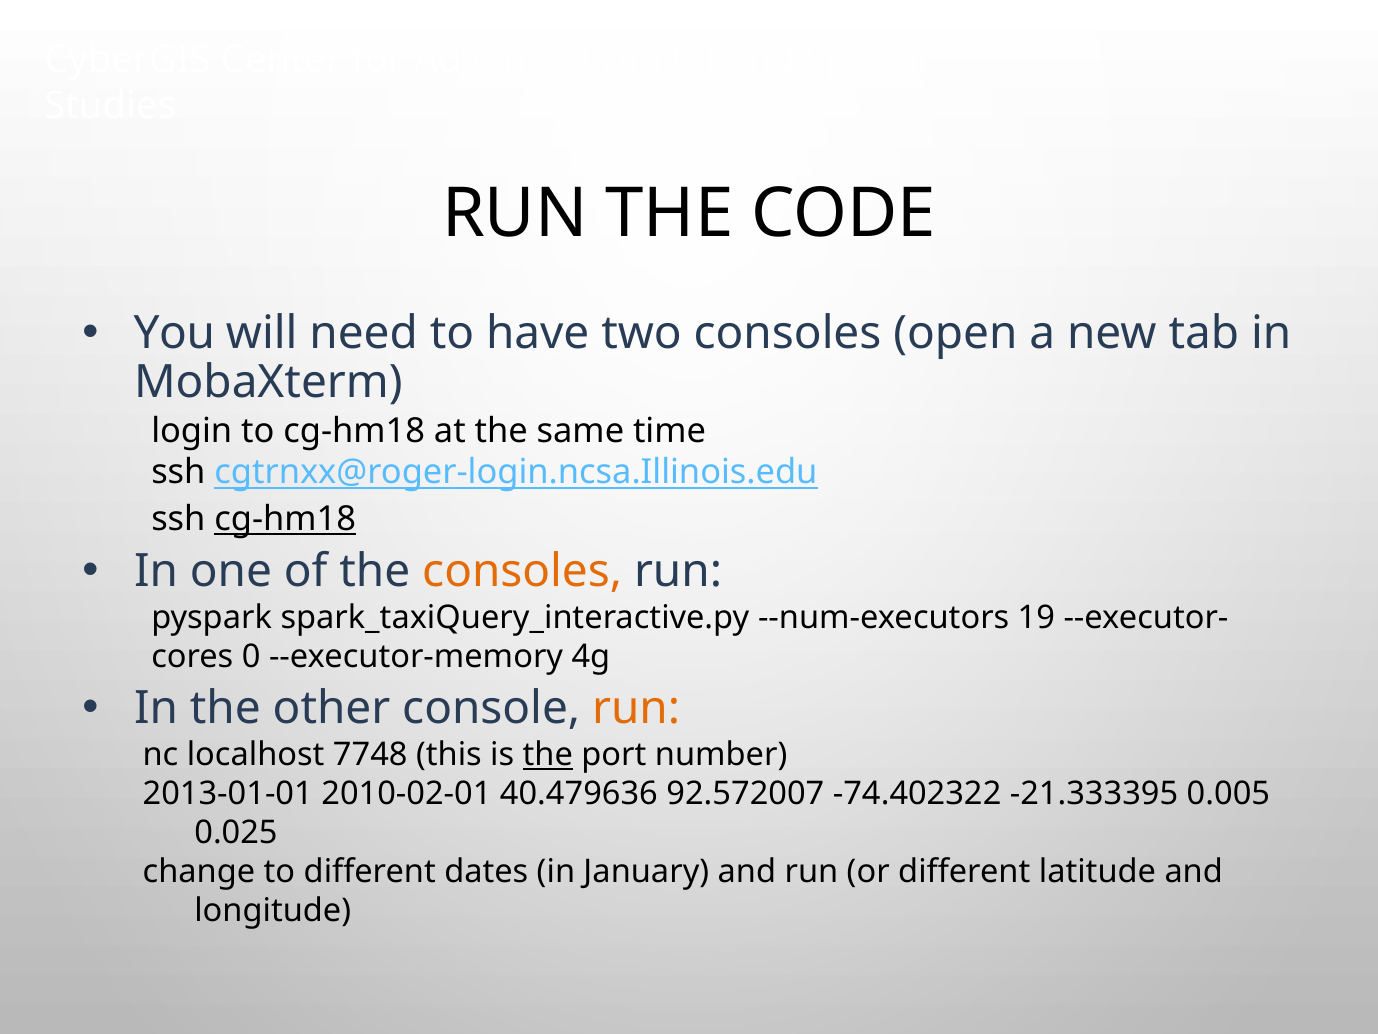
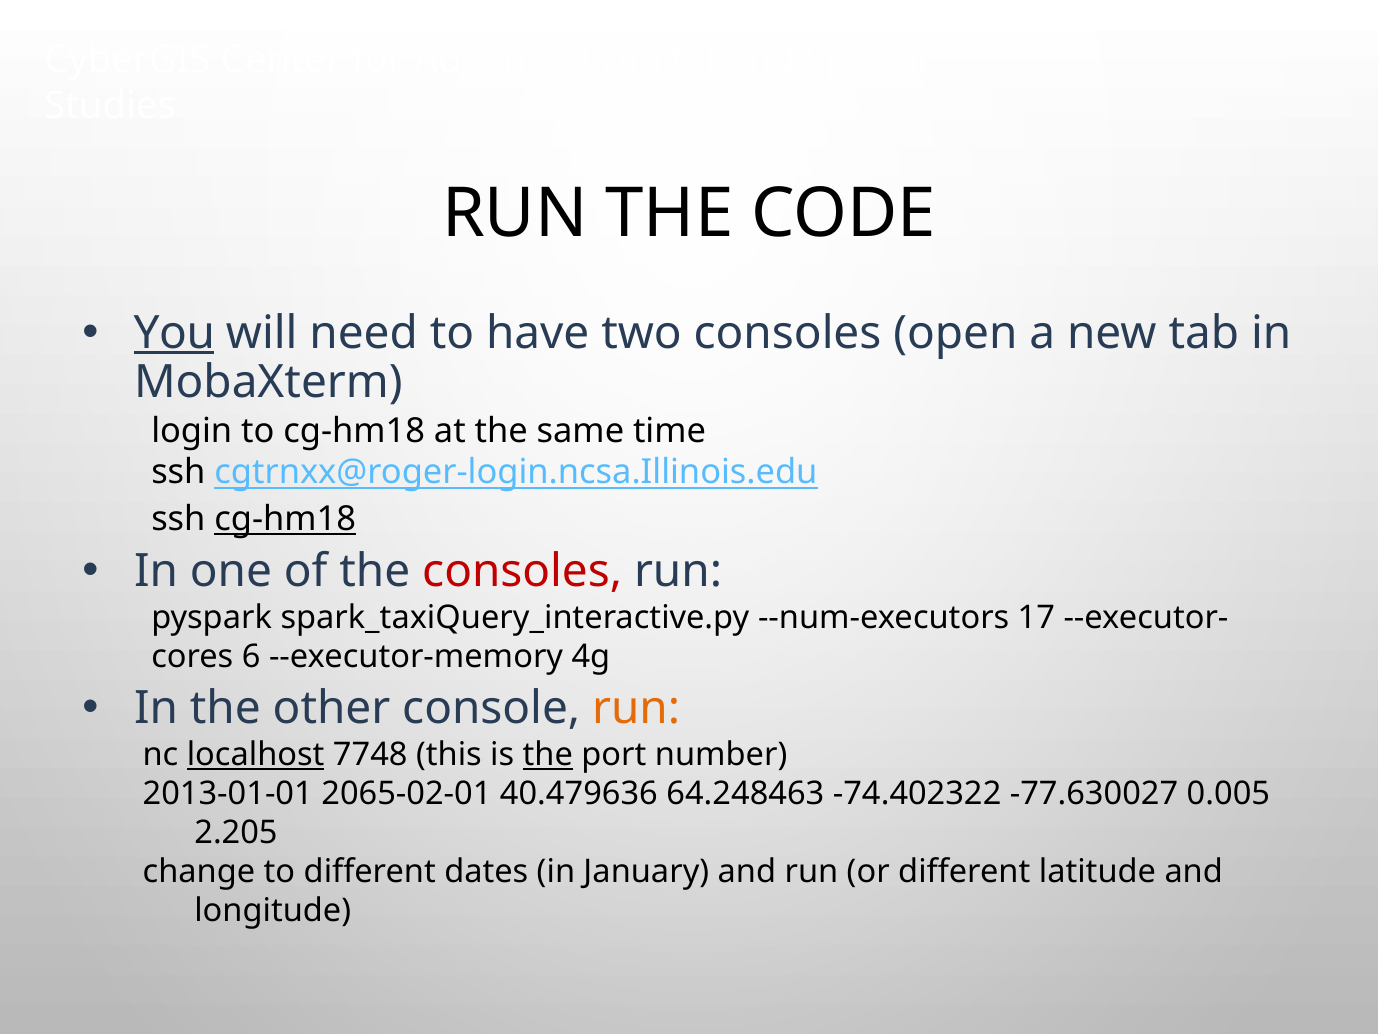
You underline: none -> present
consoles at (522, 571) colour: orange -> red
19: 19 -> 17
0: 0 -> 6
localhost underline: none -> present
2010-02-01: 2010-02-01 -> 2065-02-01
92.572007: 92.572007 -> 64.248463
-21.333395: -21.333395 -> -77.630027
0.025: 0.025 -> 2.205
